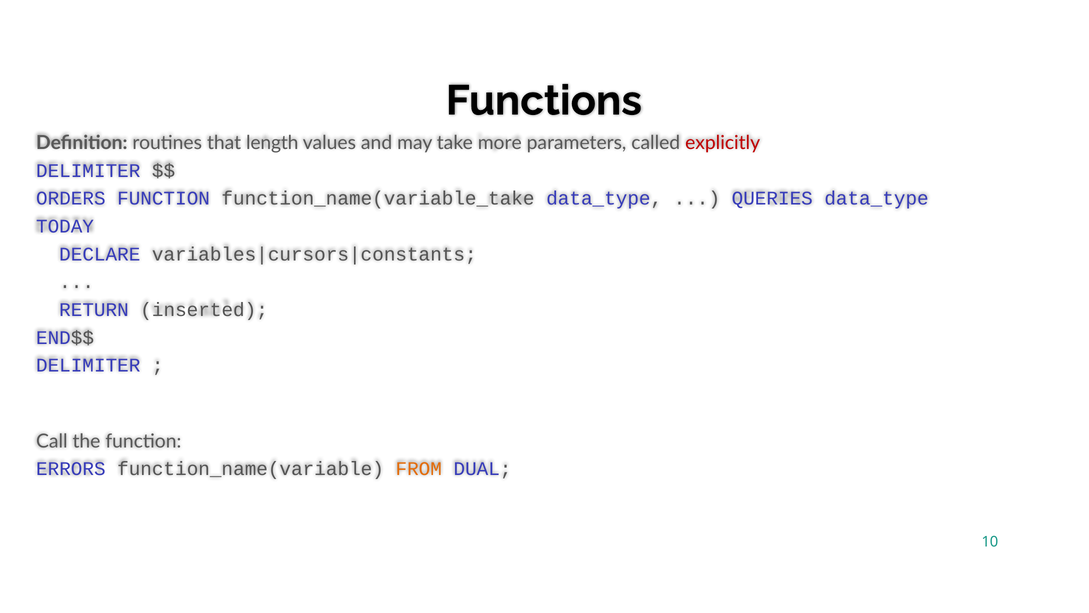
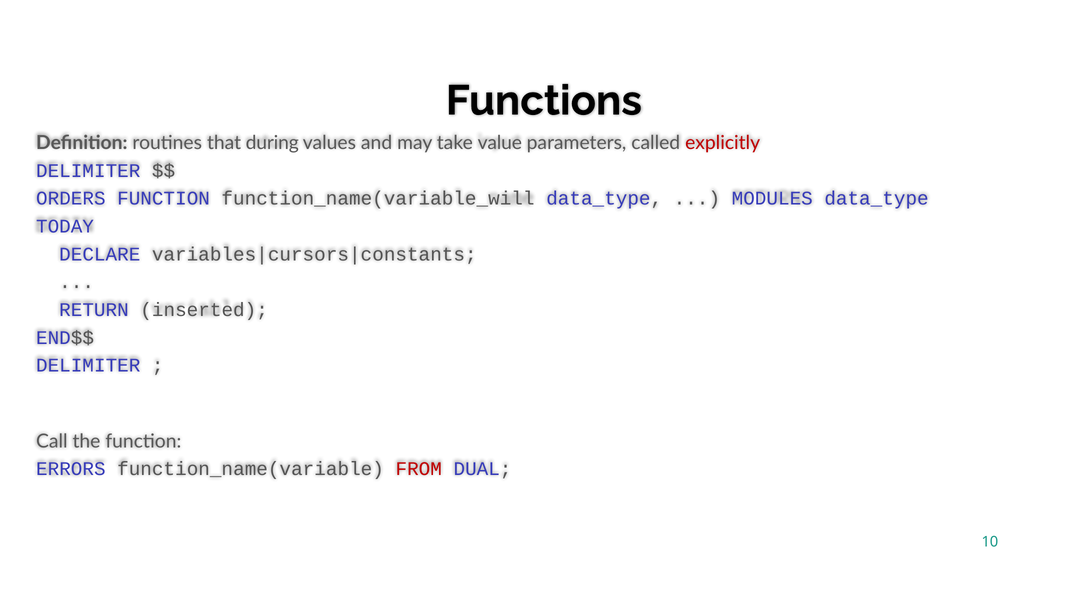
length: length -> during
more: more -> value
function_name(variable_take: function_name(variable_take -> function_name(variable_will
QUERIES: QUERIES -> MODULES
FROM colour: orange -> red
